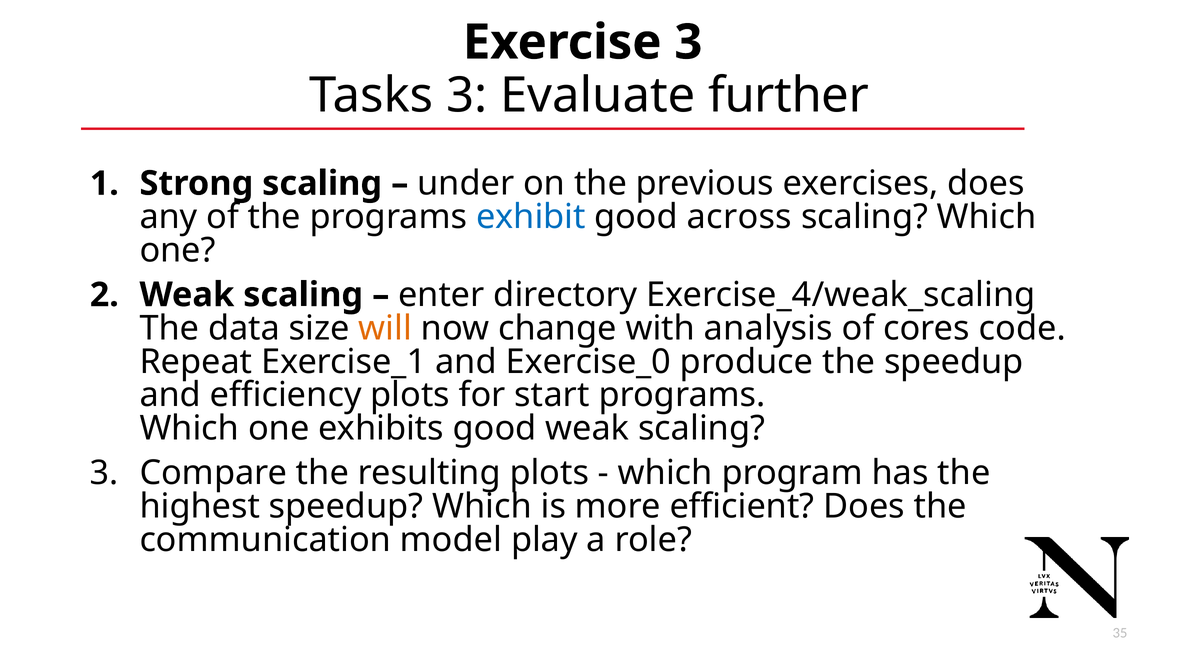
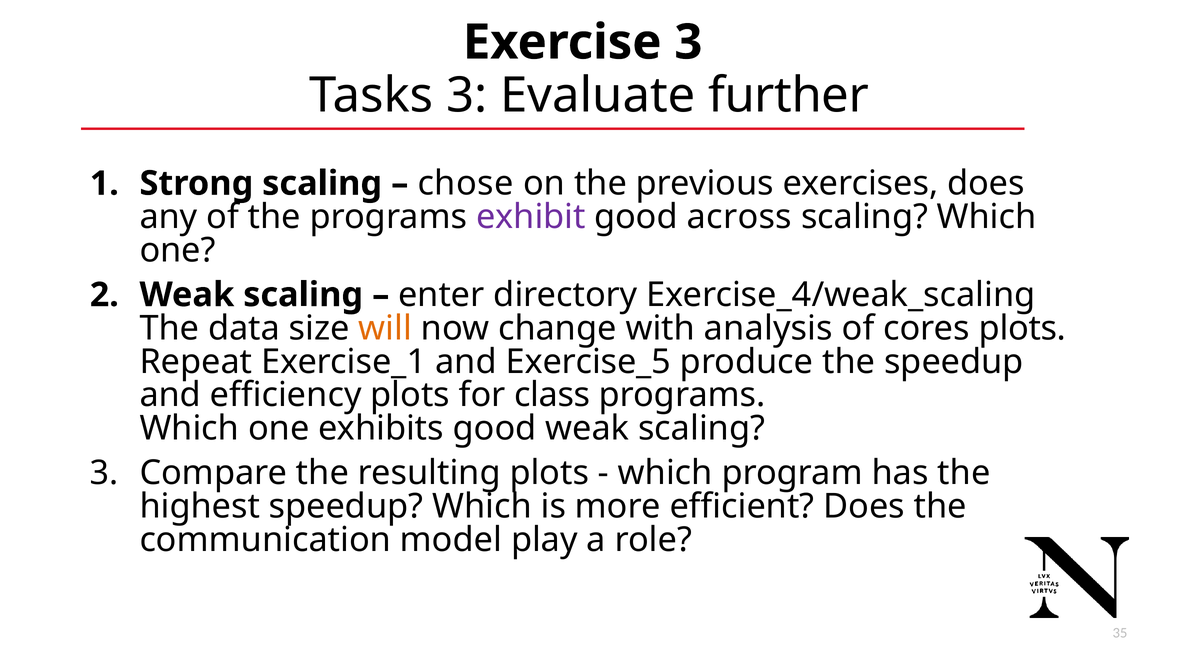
under: under -> chose
exhibit colour: blue -> purple
cores code: code -> plots
Exercise_0: Exercise_0 -> Exercise_5
start: start -> class
